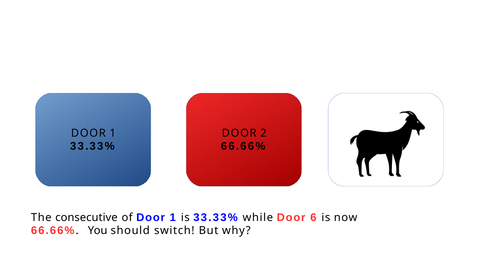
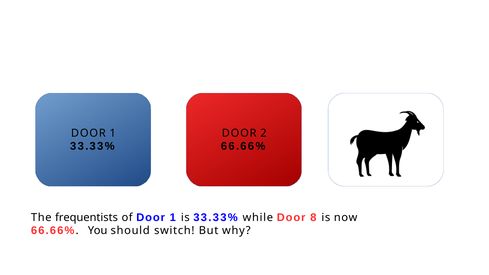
consecutive: consecutive -> frequentists
6: 6 -> 8
